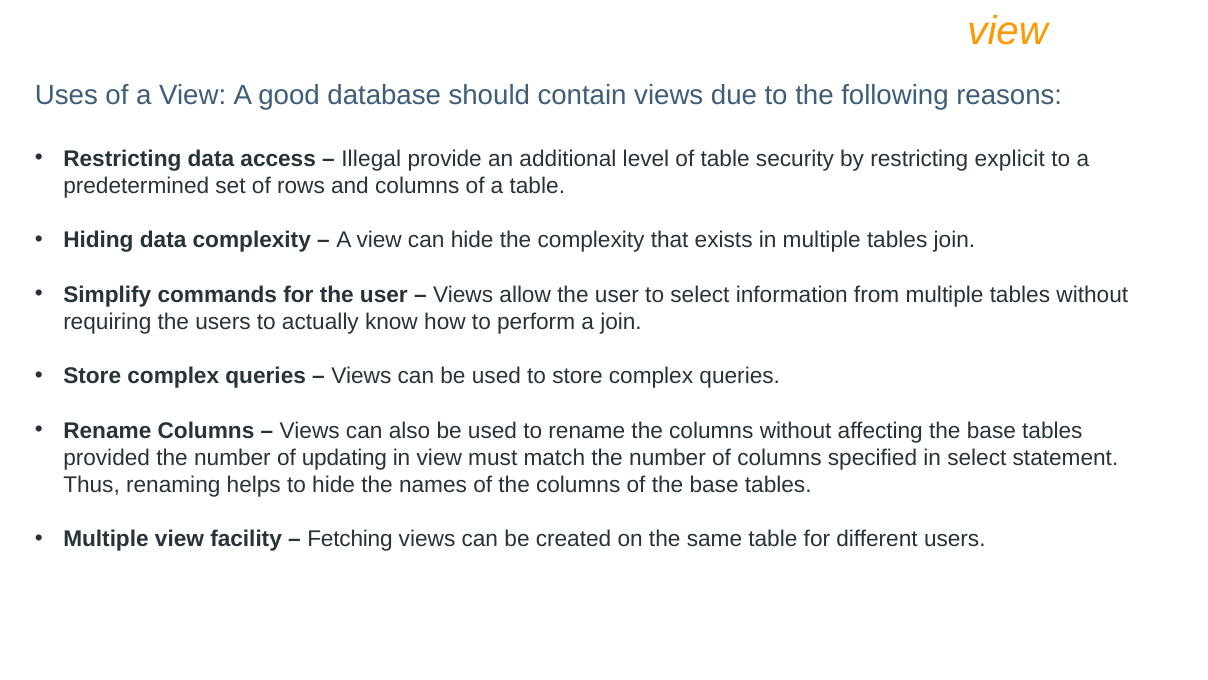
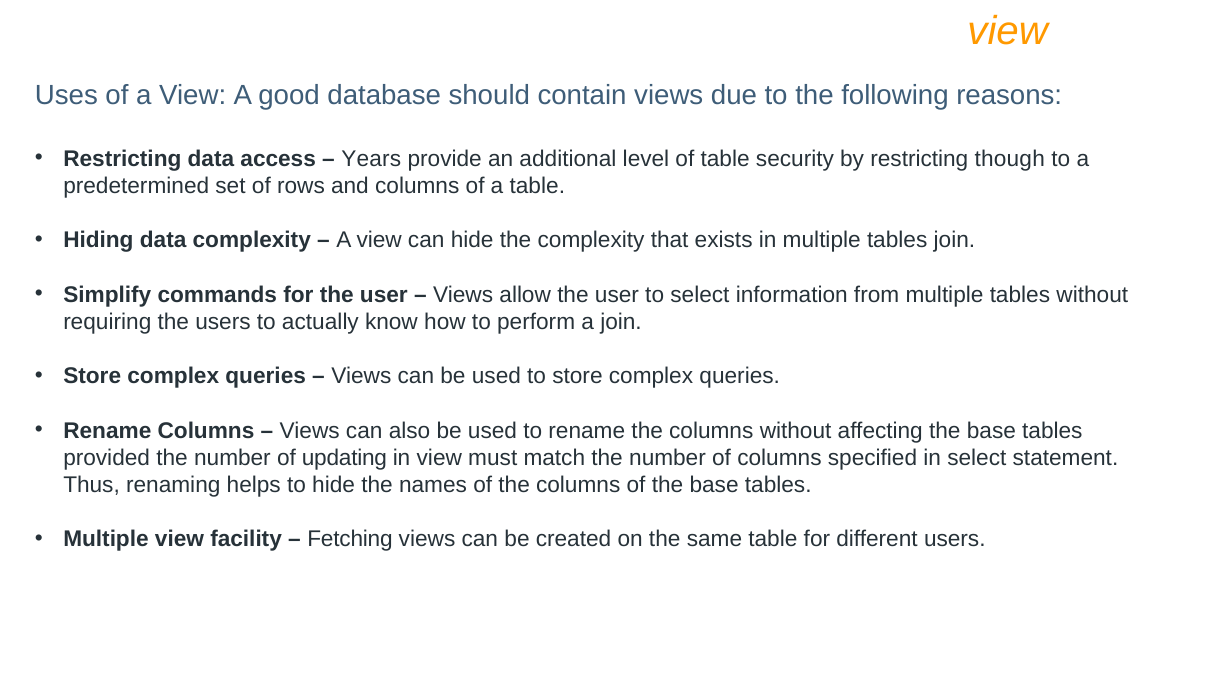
Illegal: Illegal -> Years
explicit: explicit -> though
